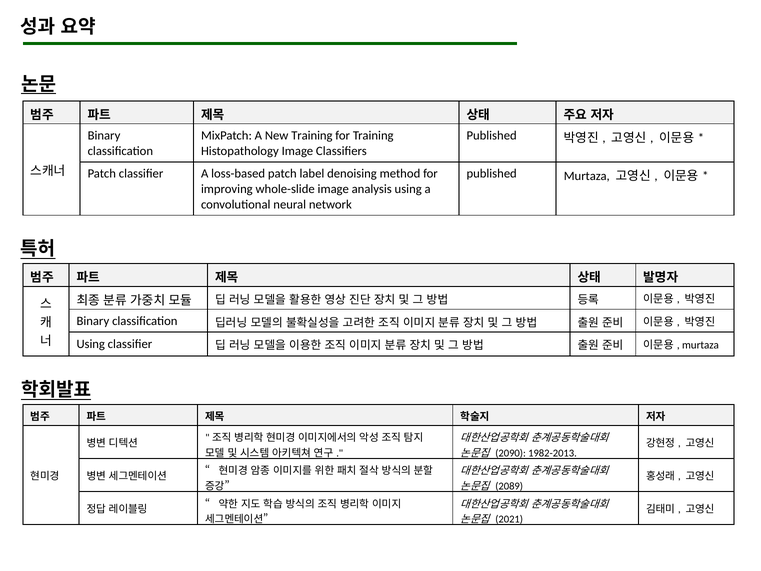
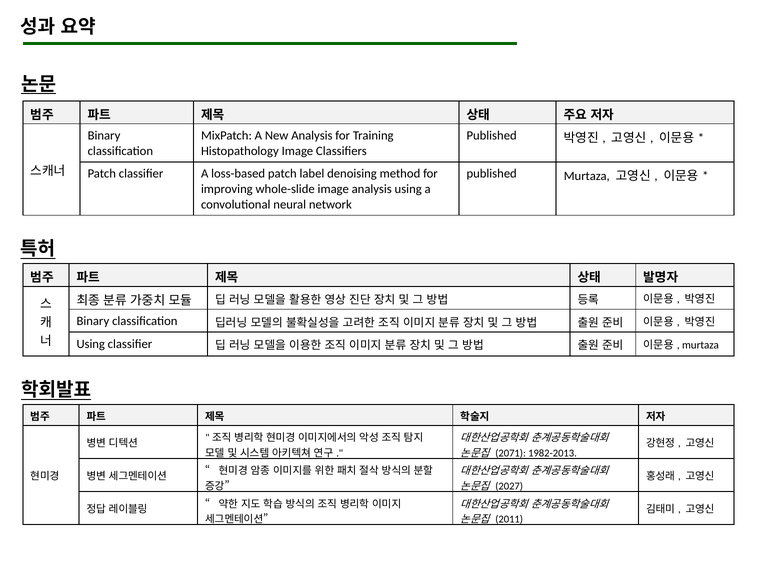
New Training: Training -> Analysis
2090: 2090 -> 2071
2089: 2089 -> 2027
2021: 2021 -> 2011
